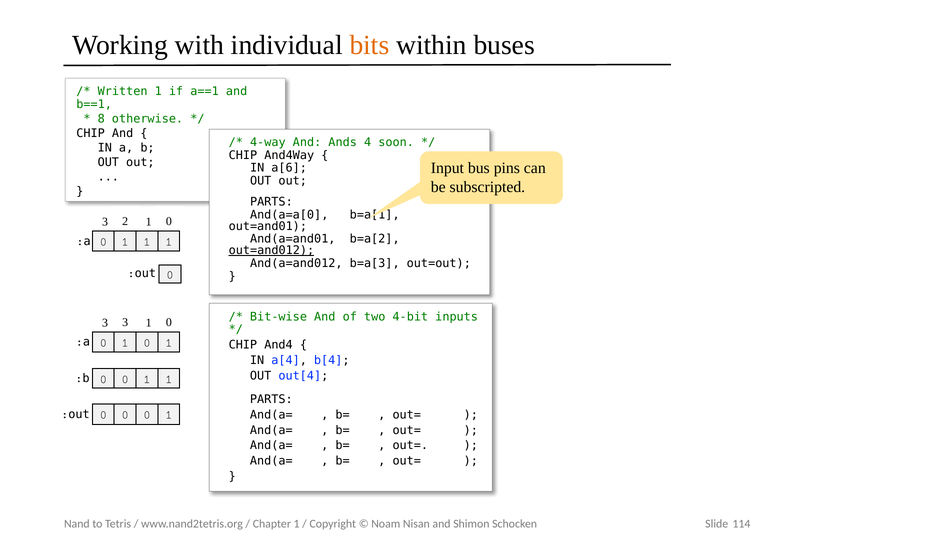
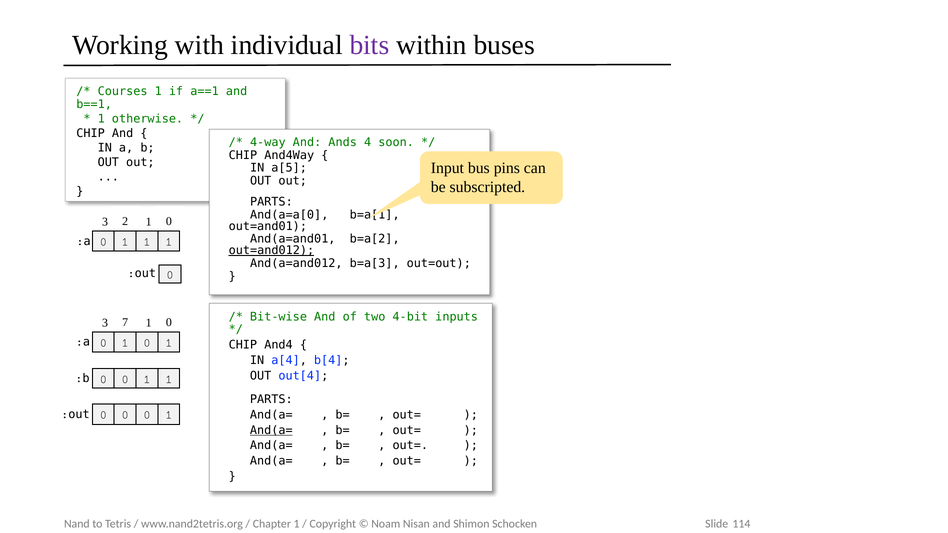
bits colour: orange -> purple
Written: Written -> Courses
8 at (101, 119): 8 -> 1
a[6: a[6 -> a[5
3 3: 3 -> 7
And(a= at (271, 430) underline: none -> present
